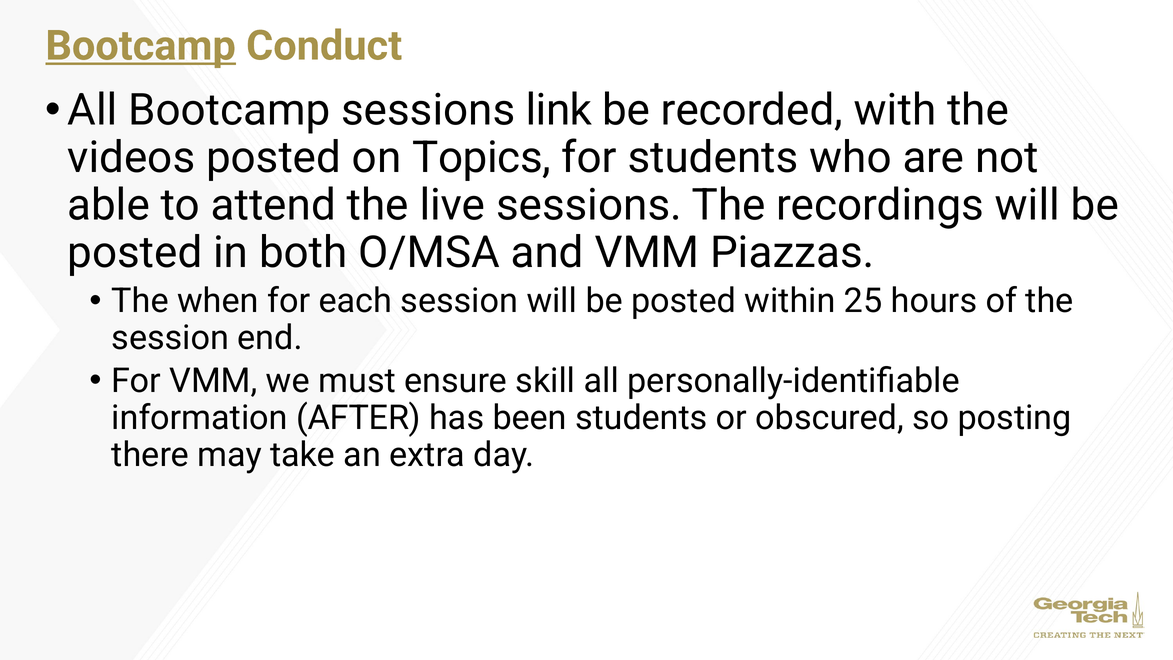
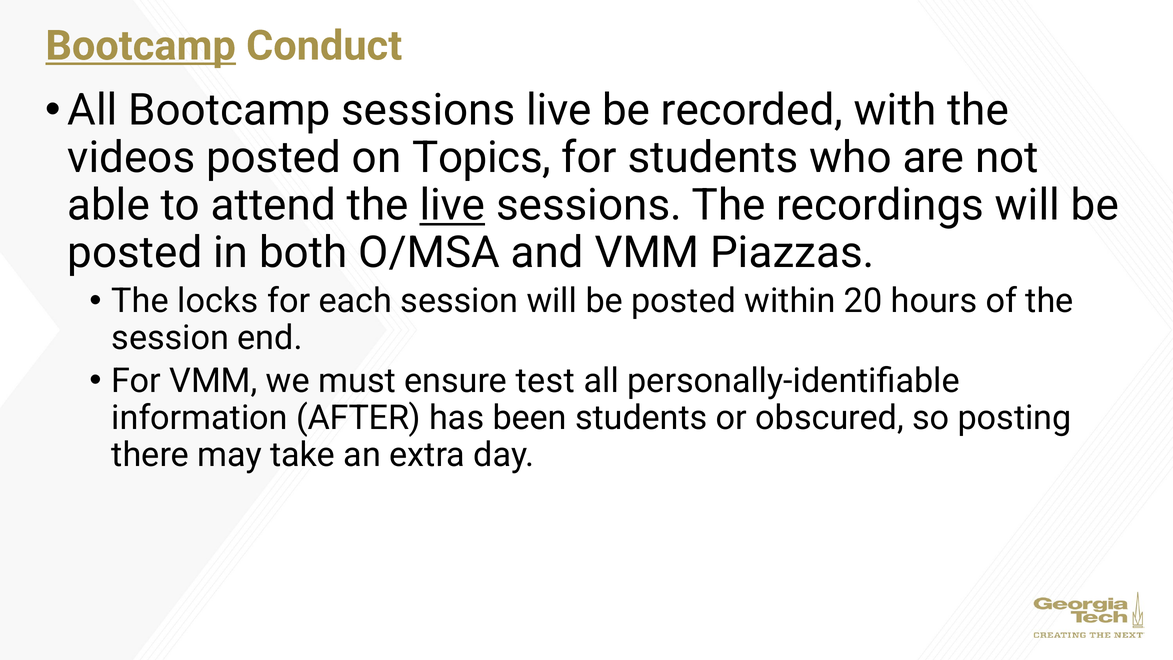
sessions link: link -> live
live at (452, 205) underline: none -> present
when: when -> locks
25: 25 -> 20
skill: skill -> test
